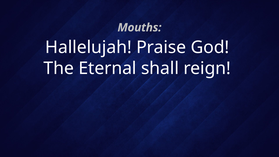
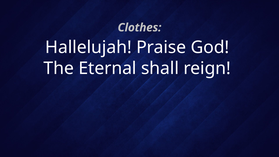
Mouths: Mouths -> Clothes
